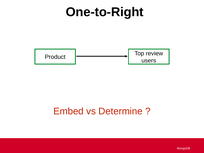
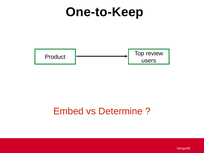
One-to-Right: One-to-Right -> One-to-Keep
